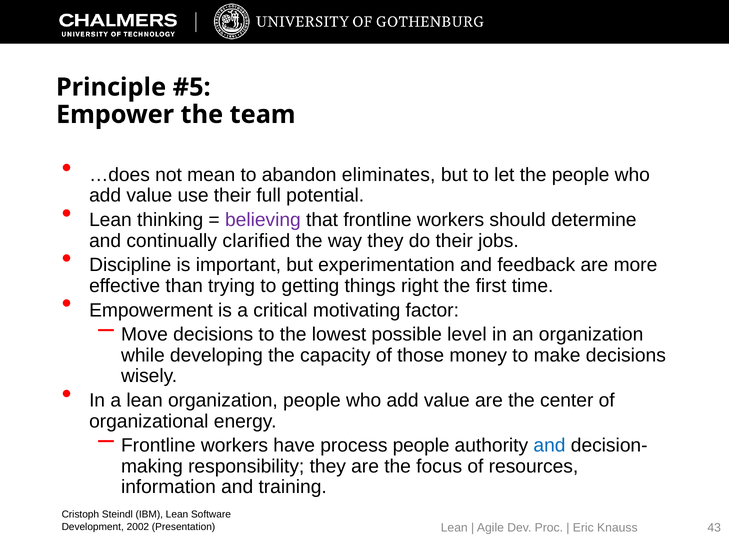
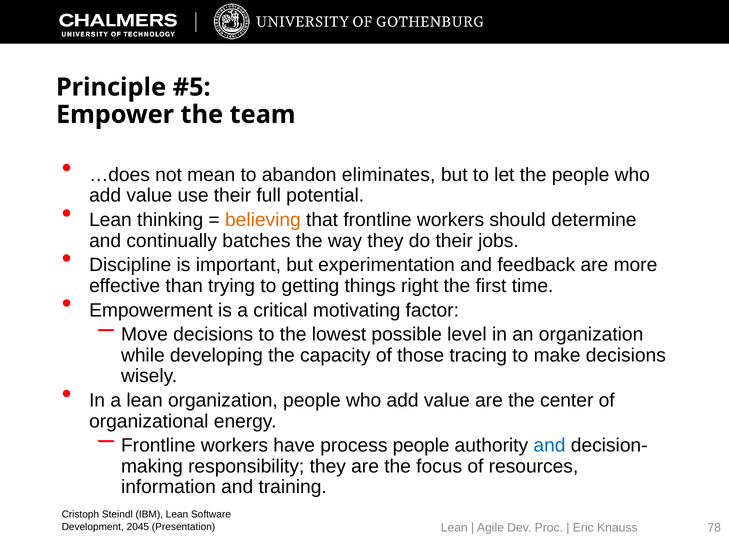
believing colour: purple -> orange
clarified: clarified -> batches
money: money -> tracing
2002: 2002 -> 2045
43: 43 -> 78
